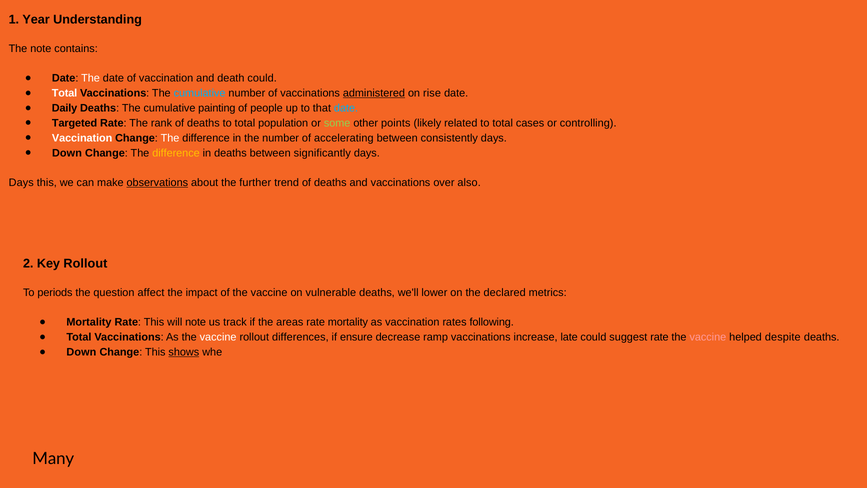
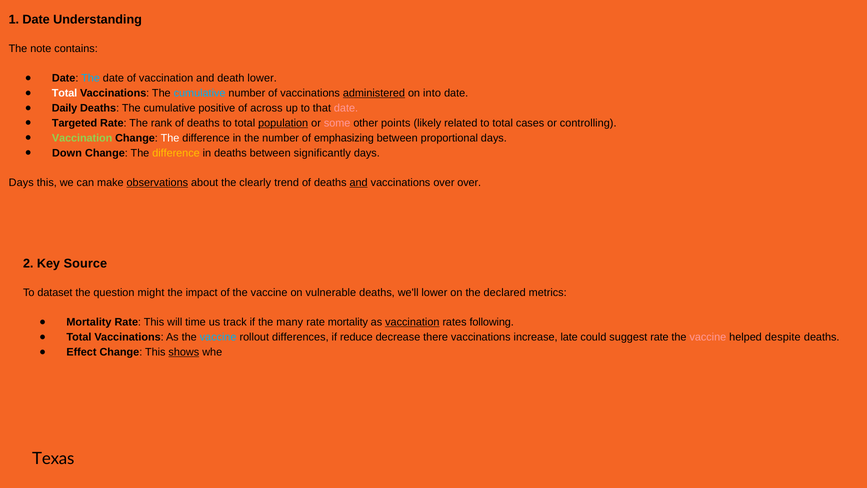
1 Year: Year -> Date
The at (91, 78) colour: white -> light blue
death could: could -> lower
rise: rise -> into
painting: painting -> positive
people: people -> across
date at (346, 108) colour: light blue -> pink
population underline: none -> present
some colour: light green -> pink
Vaccination at (82, 138) colour: white -> light green
accelerating: accelerating -> emphasizing
consistently: consistently -> proportional
further: further -> clearly
and at (359, 182) underline: none -> present
over also: also -> over
Key Rollout: Rollout -> Source
periods: periods -> dataset
affect: affect -> might
will note: note -> time
areas: areas -> many
vaccination at (412, 322) underline: none -> present
vaccine at (218, 337) colour: white -> light blue
ensure: ensure -> reduce
ramp: ramp -> there
Down at (81, 352): Down -> Effect
Many: Many -> Texas
